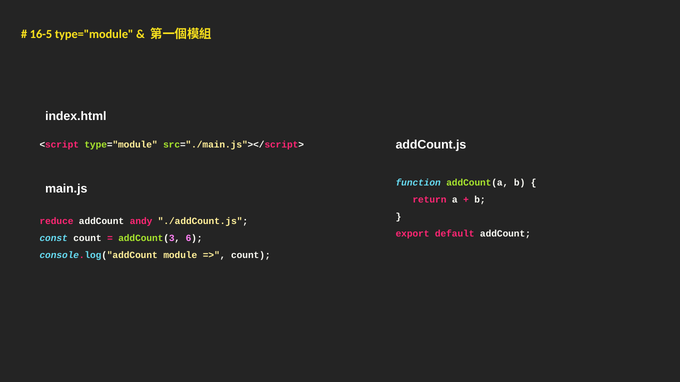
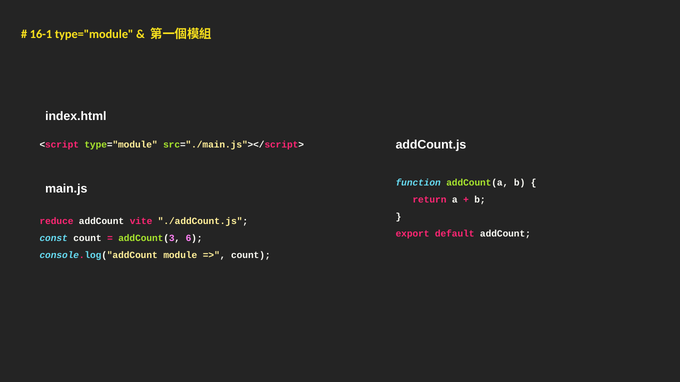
16-5: 16-5 -> 16-1
andy: andy -> vite
